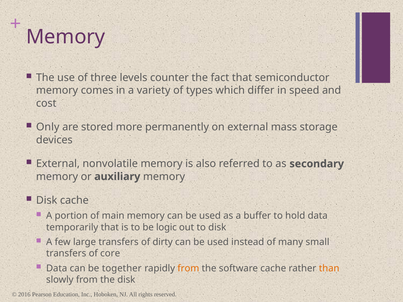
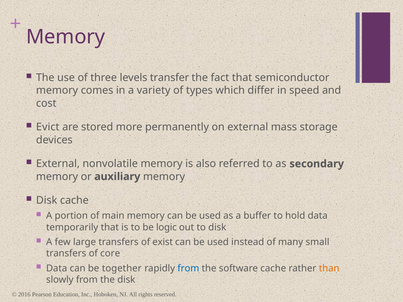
counter: counter -> transfer
Only: Only -> Evict
dirty: dirty -> exist
from at (188, 268) colour: orange -> blue
